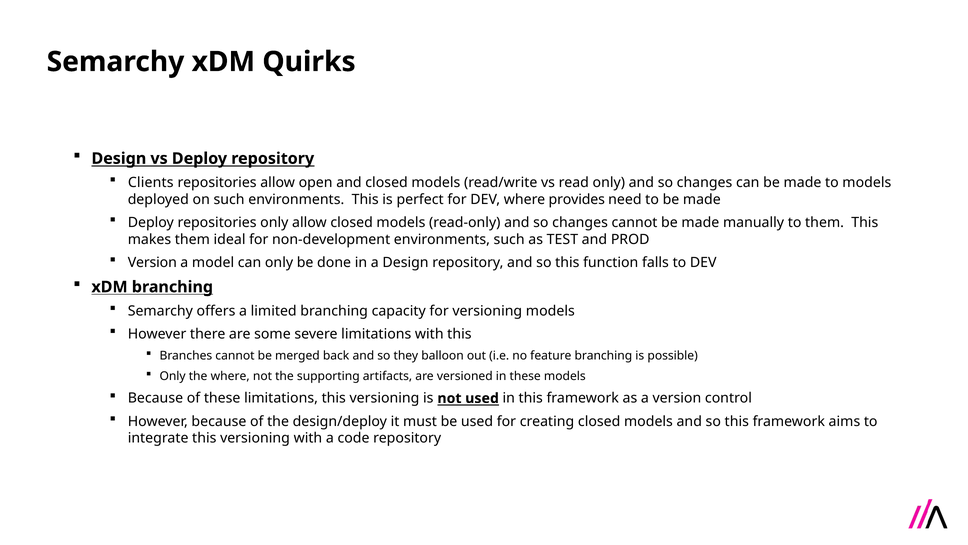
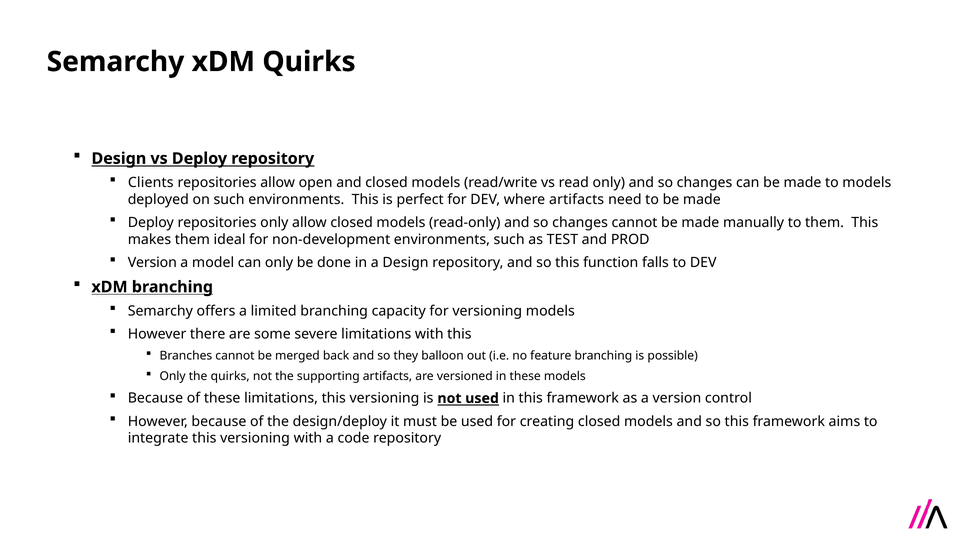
where provides: provides -> artifacts
the where: where -> quirks
